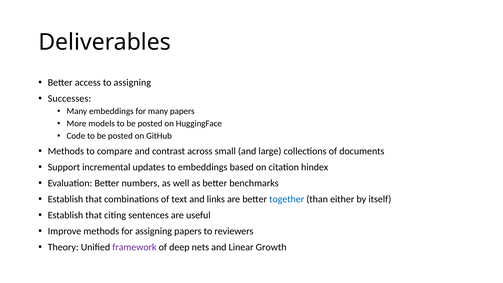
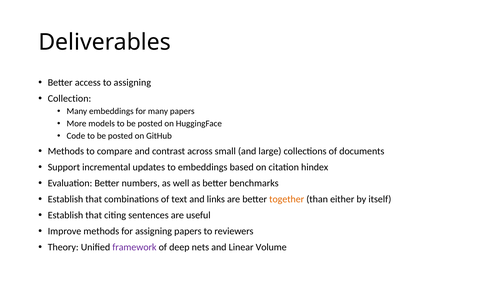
Successes: Successes -> Collection
together colour: blue -> orange
Growth: Growth -> Volume
